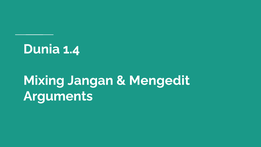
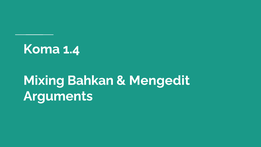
Dunia: Dunia -> Koma
Jangan: Jangan -> Bahkan
